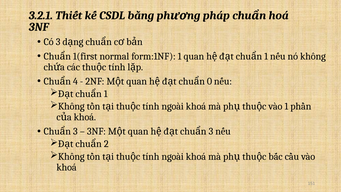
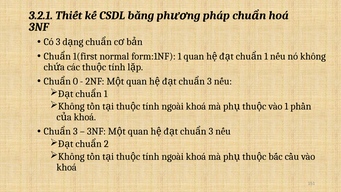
4: 4 -> 0
0 at (209, 81): 0 -> 3
